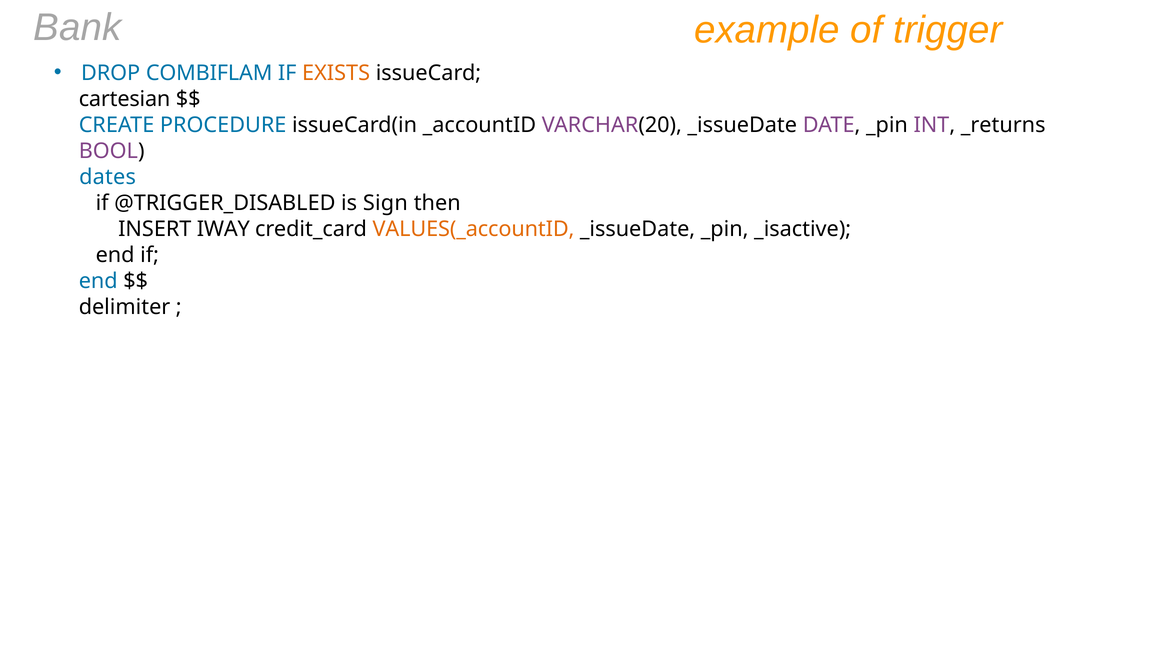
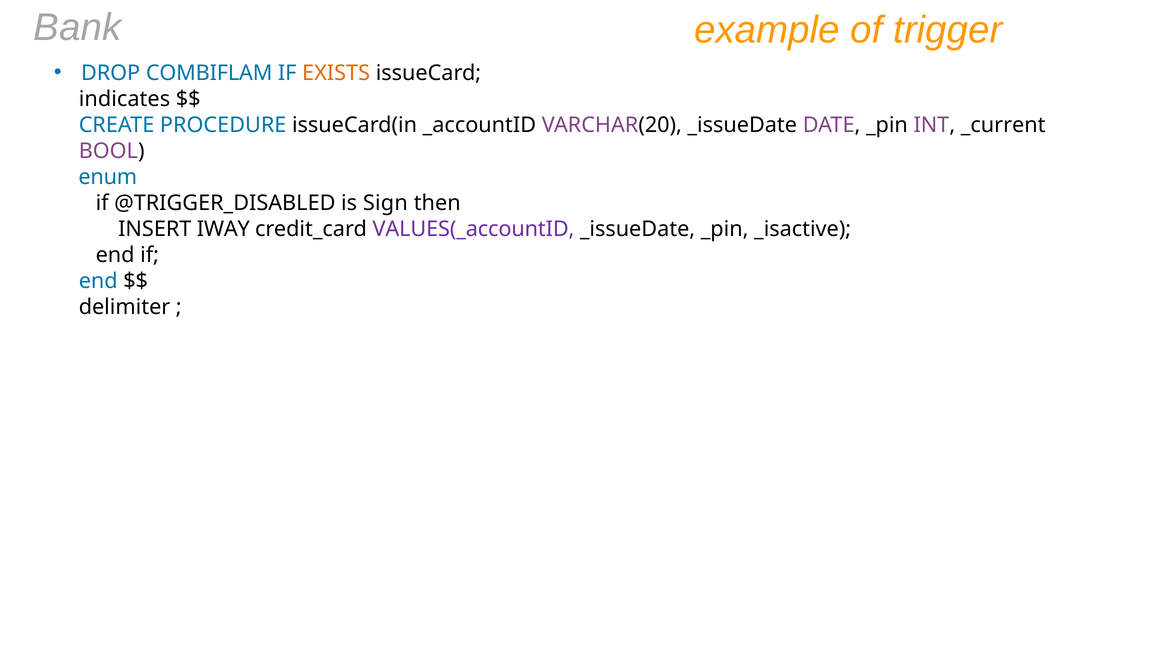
cartesian: cartesian -> indicates
_returns: _returns -> _current
dates: dates -> enum
VALUES(_accountID colour: orange -> purple
